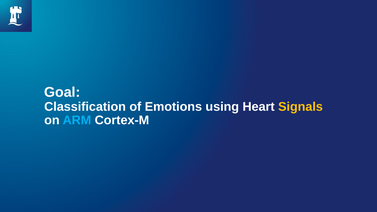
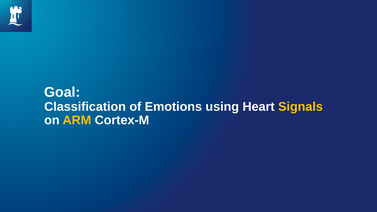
ARM colour: light blue -> yellow
